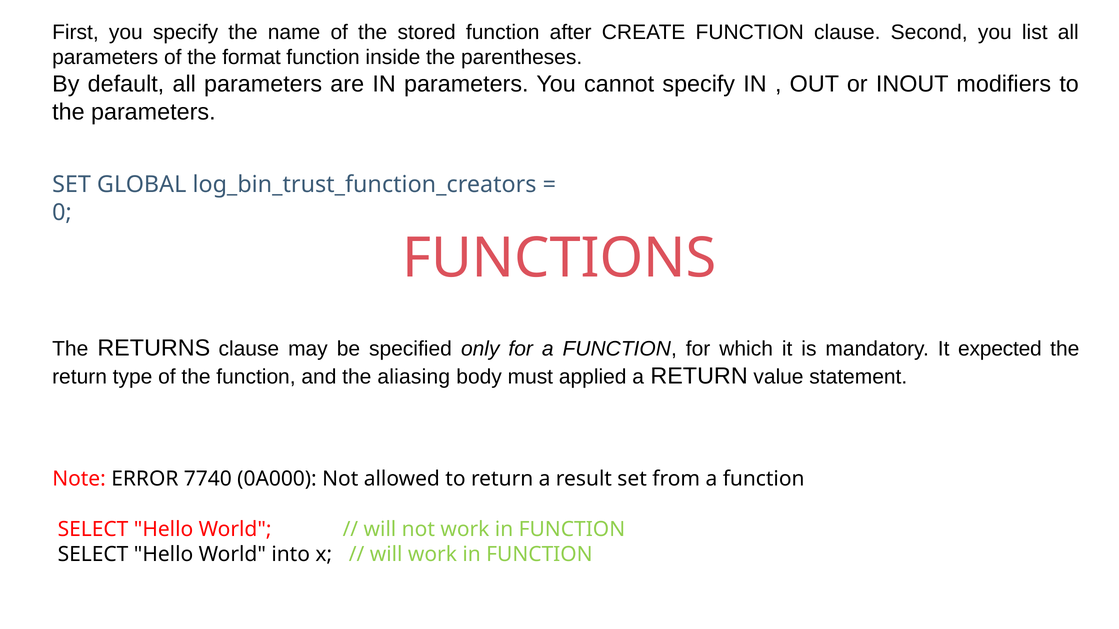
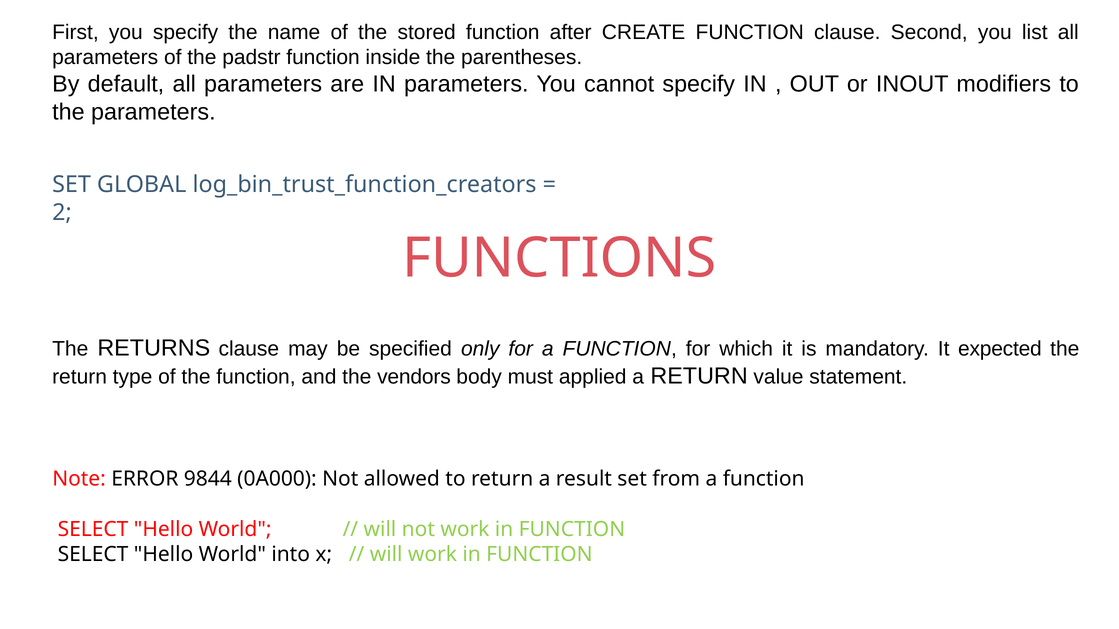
format: format -> padstr
0: 0 -> 2
aliasing: aliasing -> vendors
7740: 7740 -> 9844
